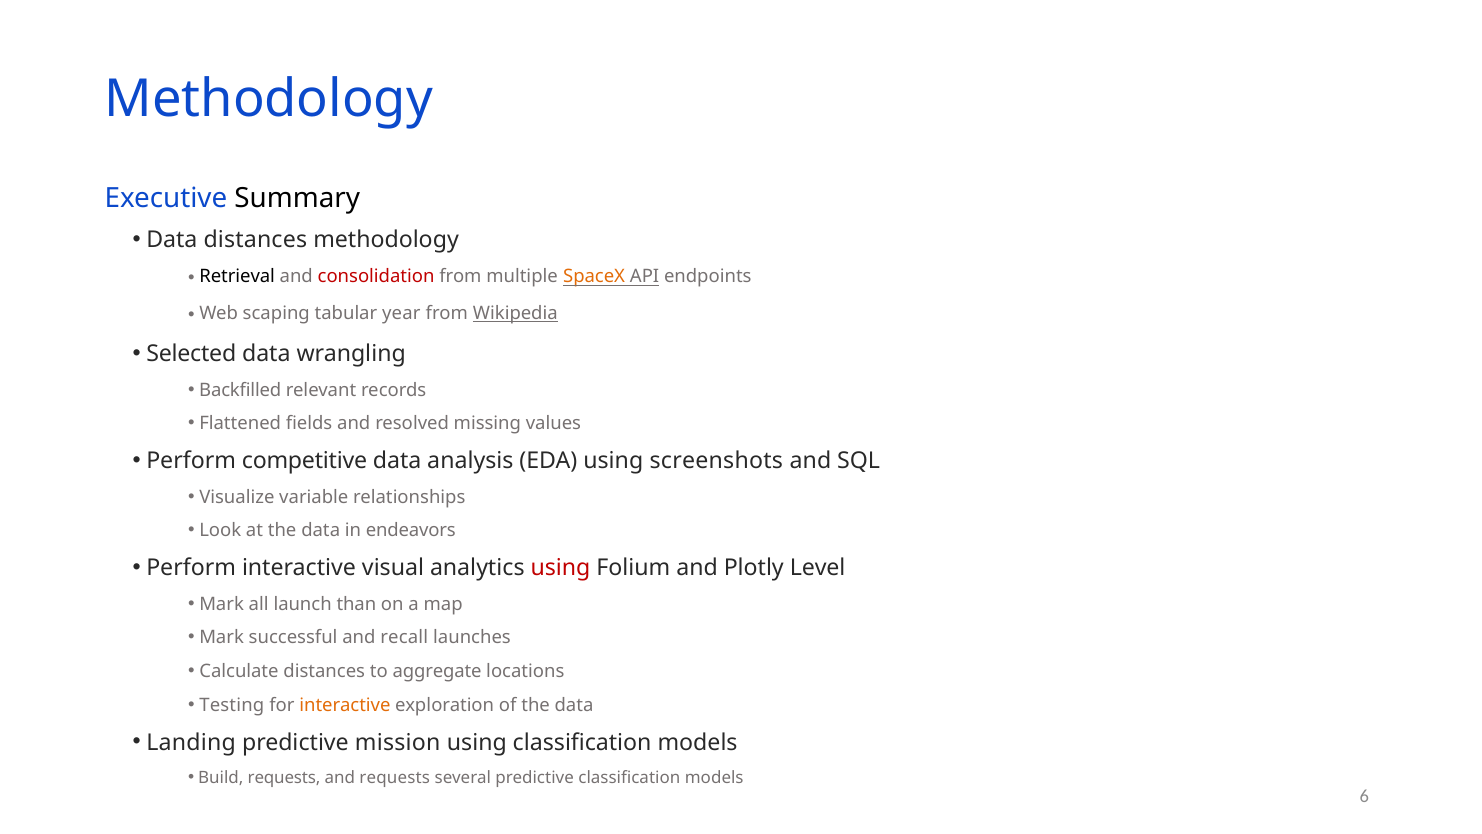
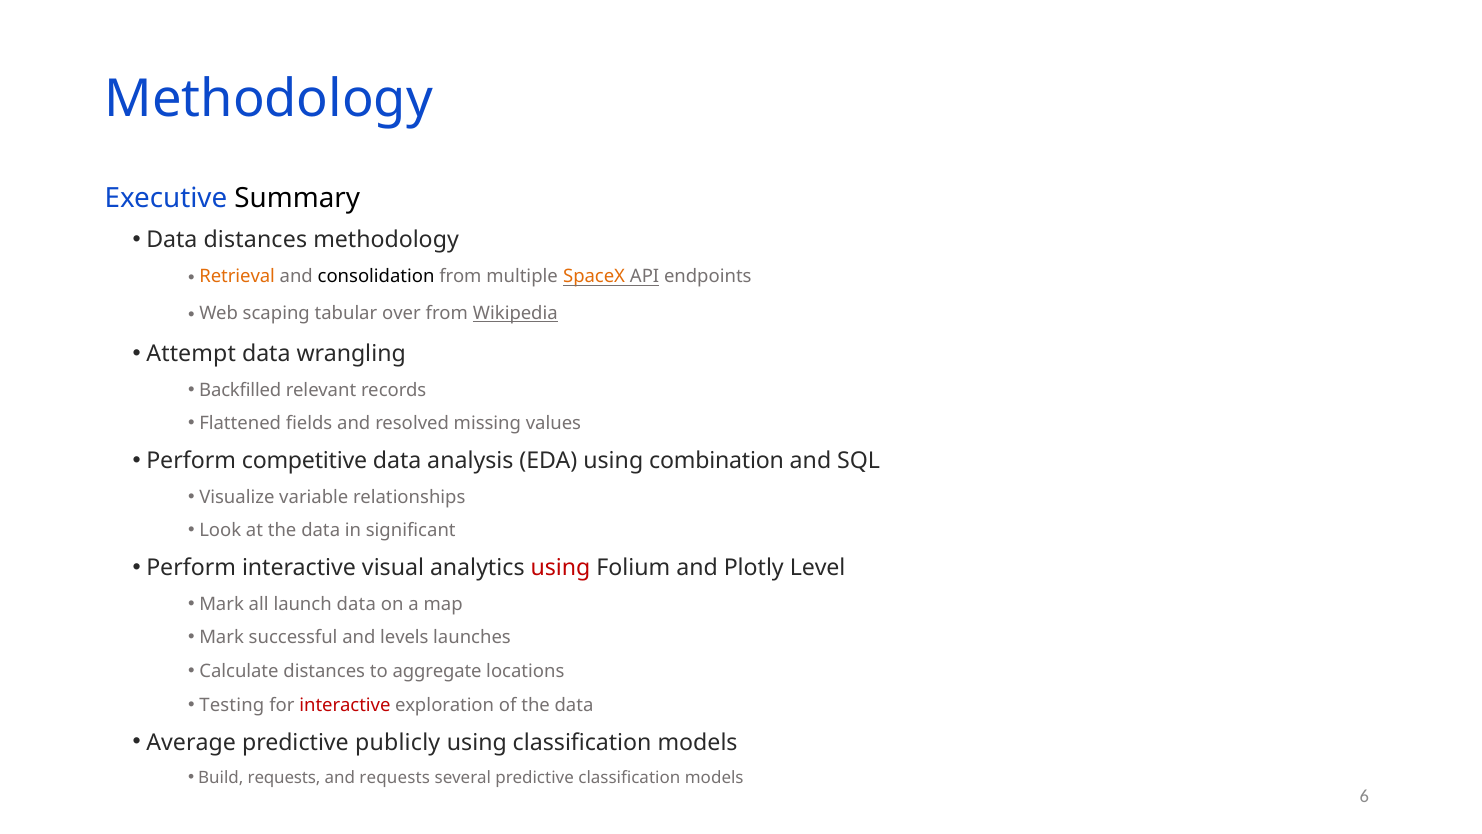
Retrieval colour: black -> orange
consolidation colour: red -> black
year: year -> over
Selected: Selected -> Attempt
screenshots: screenshots -> combination
endeavors: endeavors -> significant
launch than: than -> data
recall: recall -> levels
interactive at (345, 705) colour: orange -> red
Landing: Landing -> Average
mission: mission -> publicly
